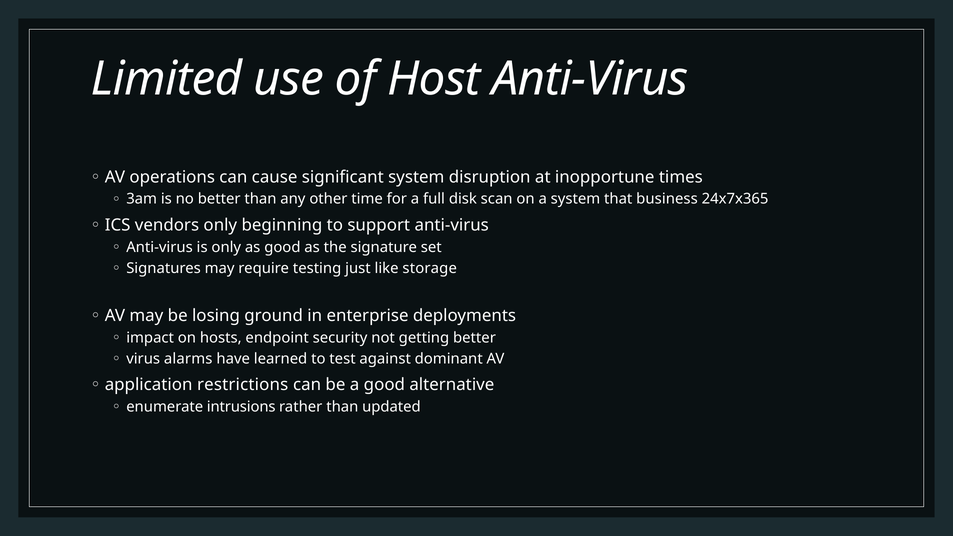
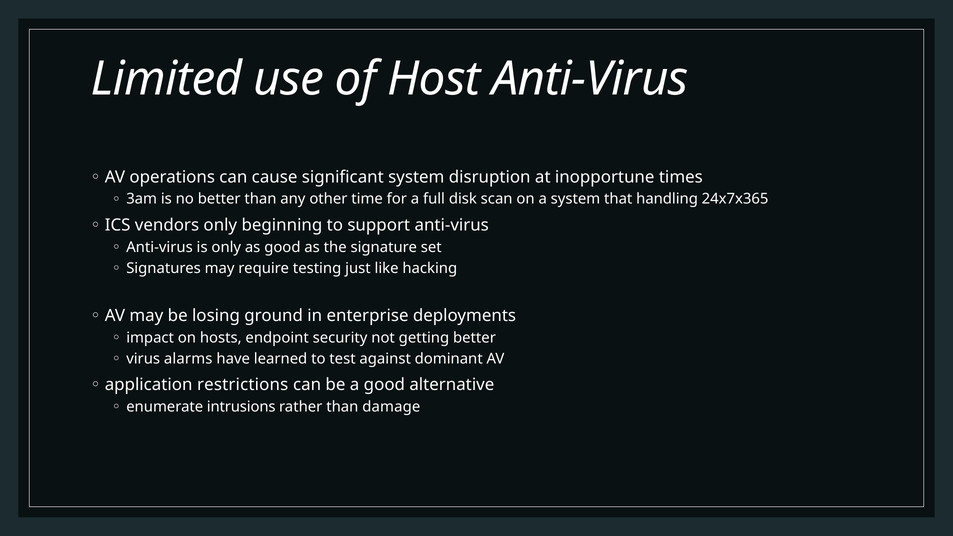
business: business -> handling
storage: storage -> hacking
updated: updated -> damage
